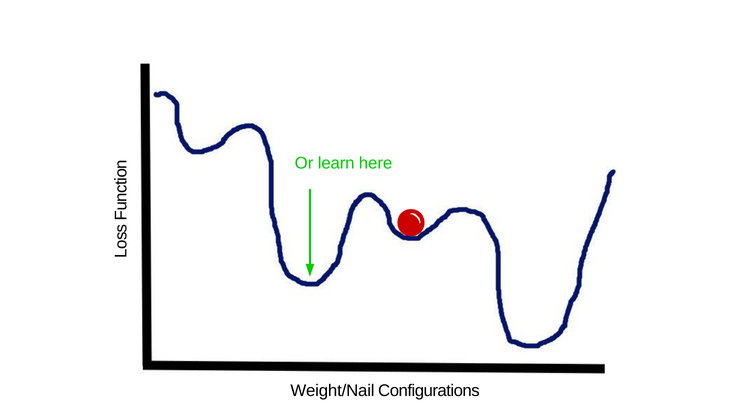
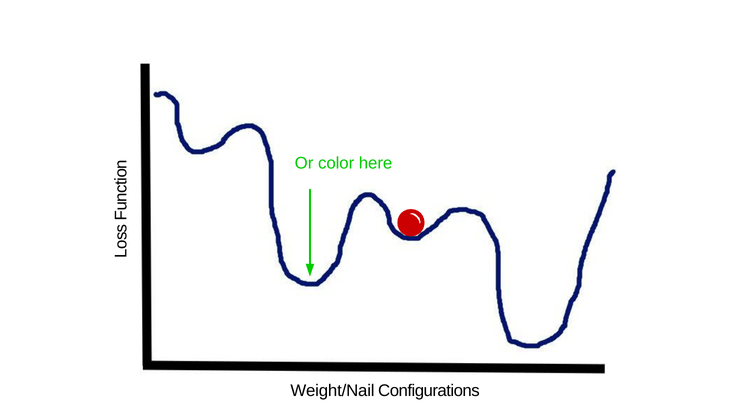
learn: learn -> color
